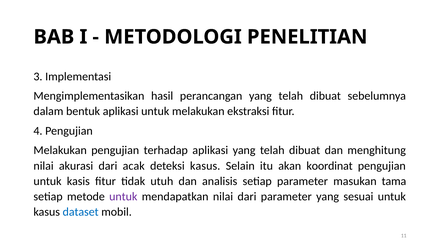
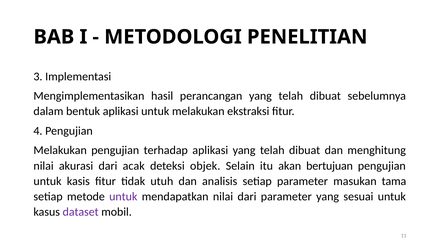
deteksi kasus: kasus -> objek
koordinat: koordinat -> bertujuan
dataset colour: blue -> purple
